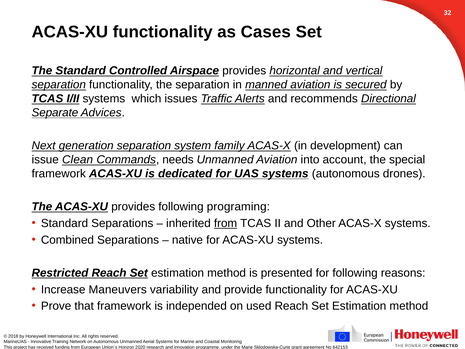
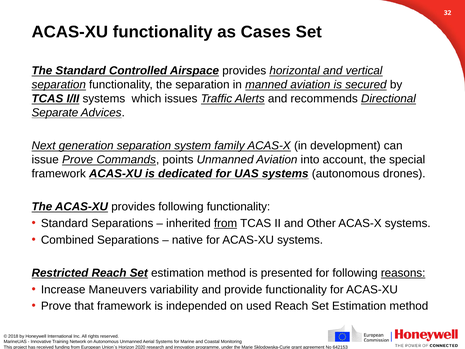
issue Clean: Clean -> Prove
needs: needs -> points
following programing: programing -> functionality
reasons underline: none -> present
